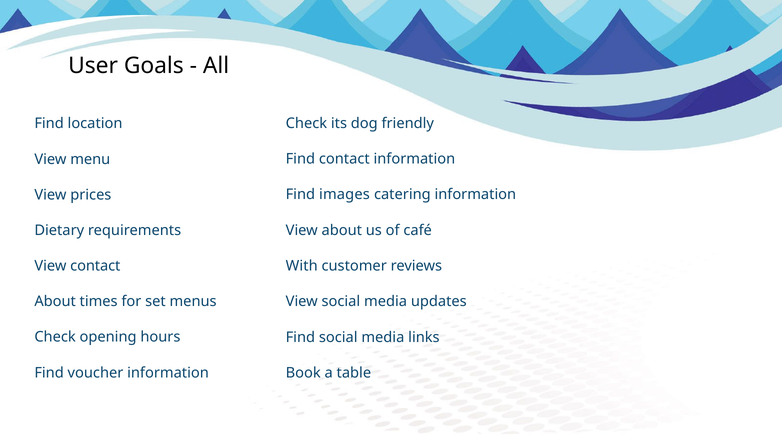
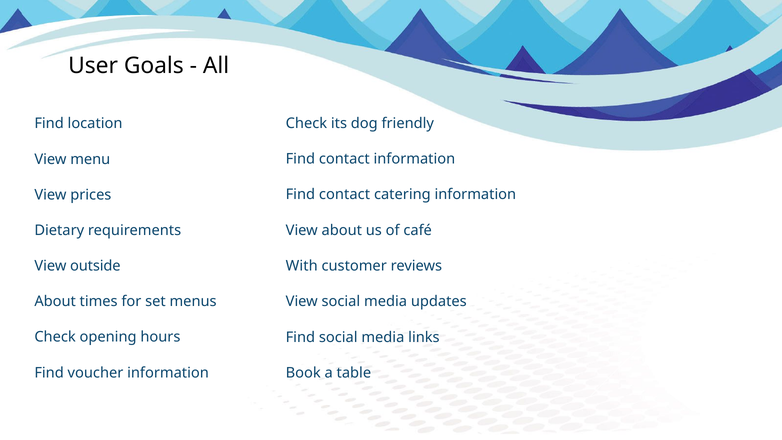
images at (344, 195): images -> contact
View contact: contact -> outside
